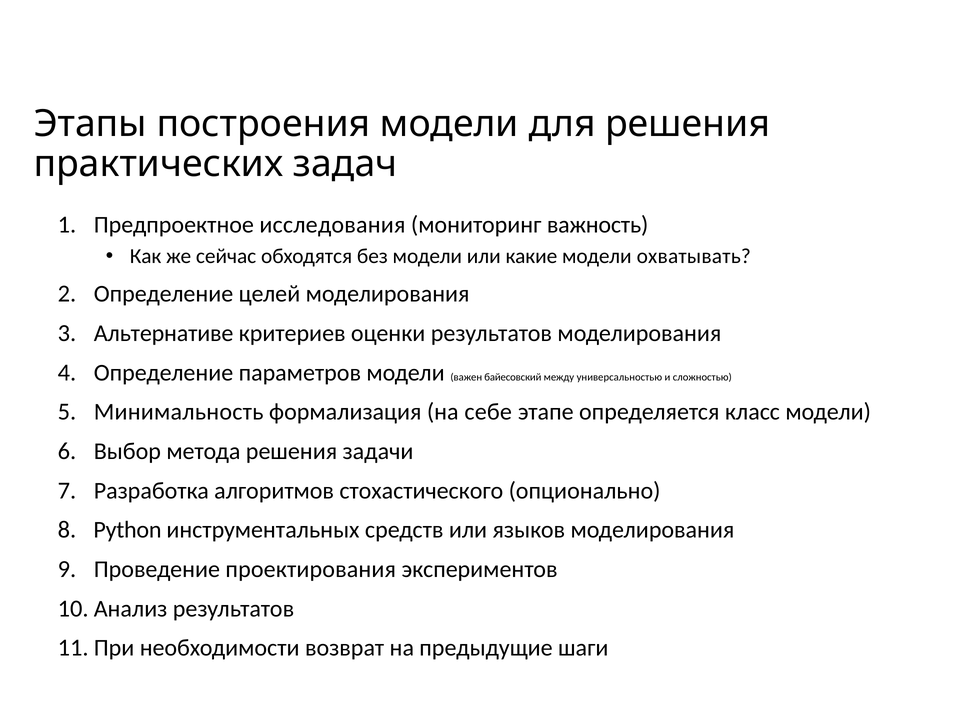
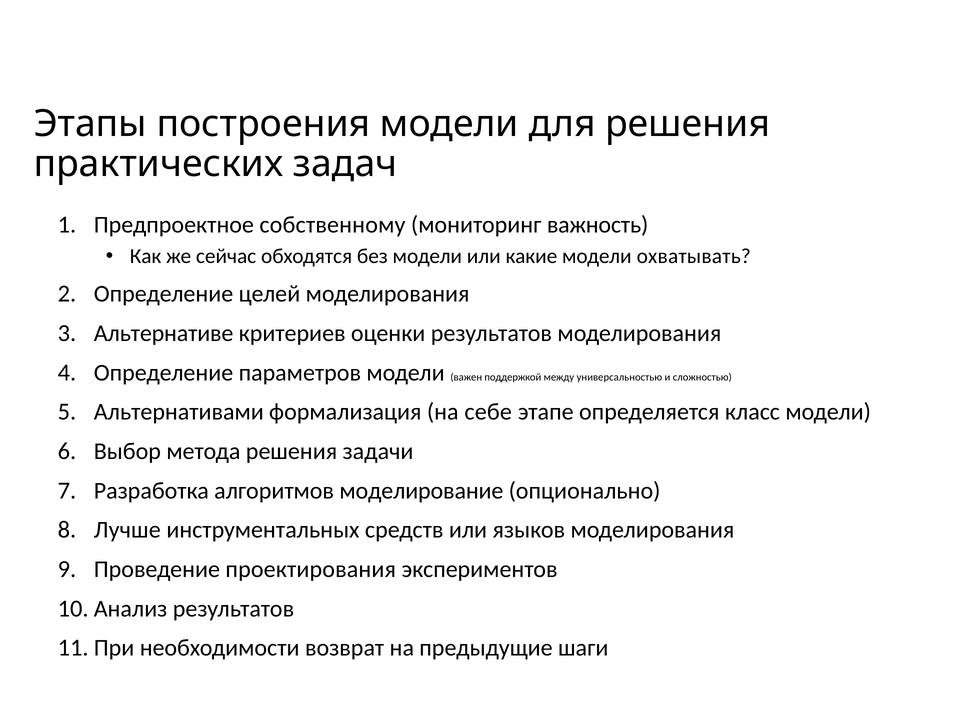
исследования: исследования -> собственному
байесовский: байесовский -> поддержкой
Минимальность: Минимальность -> Альтернативами
стохастического: стохастического -> моделирование
Python: Python -> Лучше
